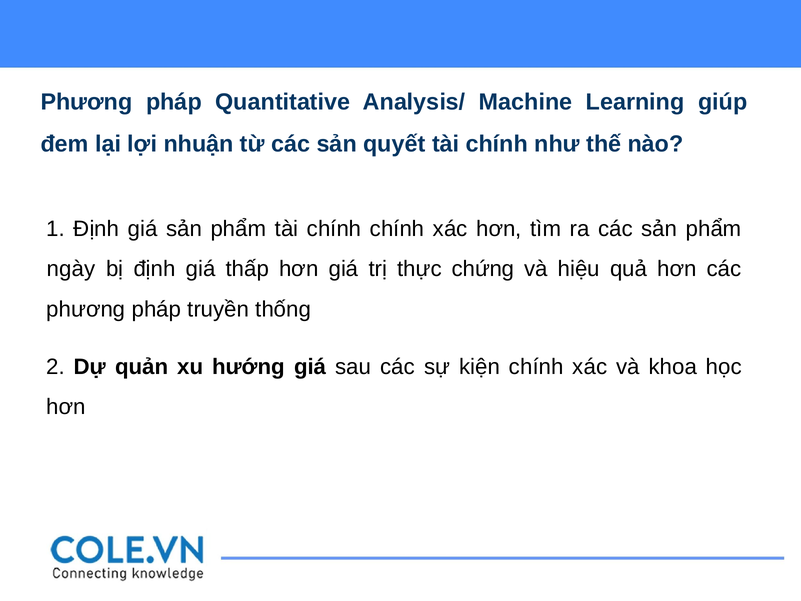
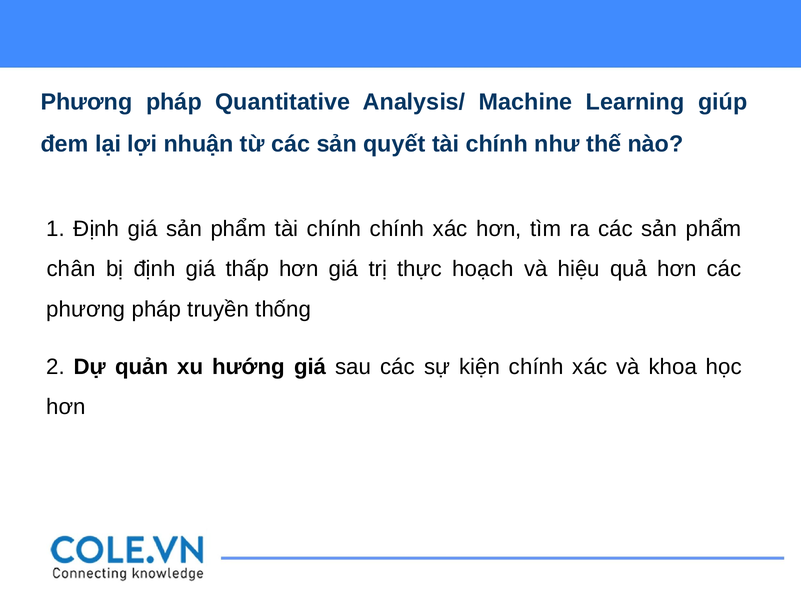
ngày: ngày -> chân
chứng: chứng -> hoạch
